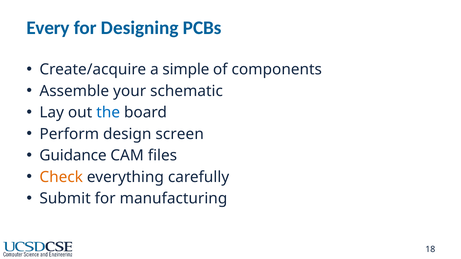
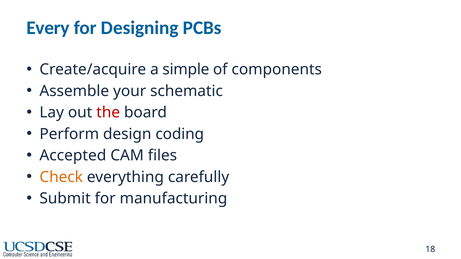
the colour: blue -> red
screen: screen -> coding
Guidance: Guidance -> Accepted
